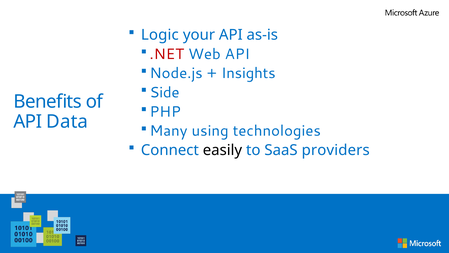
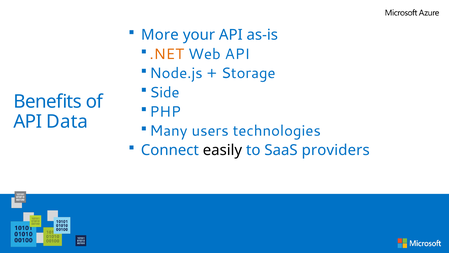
Logic: Logic -> More
.NET colour: red -> orange
Insights: Insights -> Storage
using: using -> users
